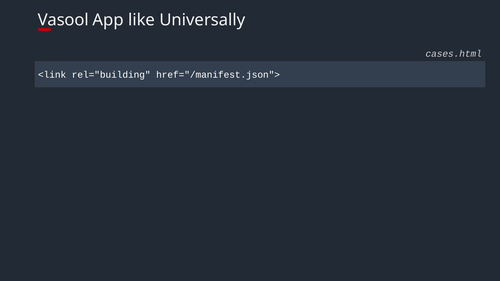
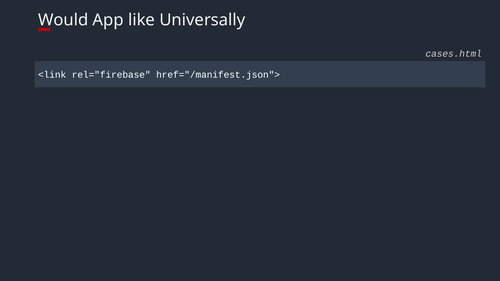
Vasool: Vasool -> Would
rel="building: rel="building -> rel="firebase
